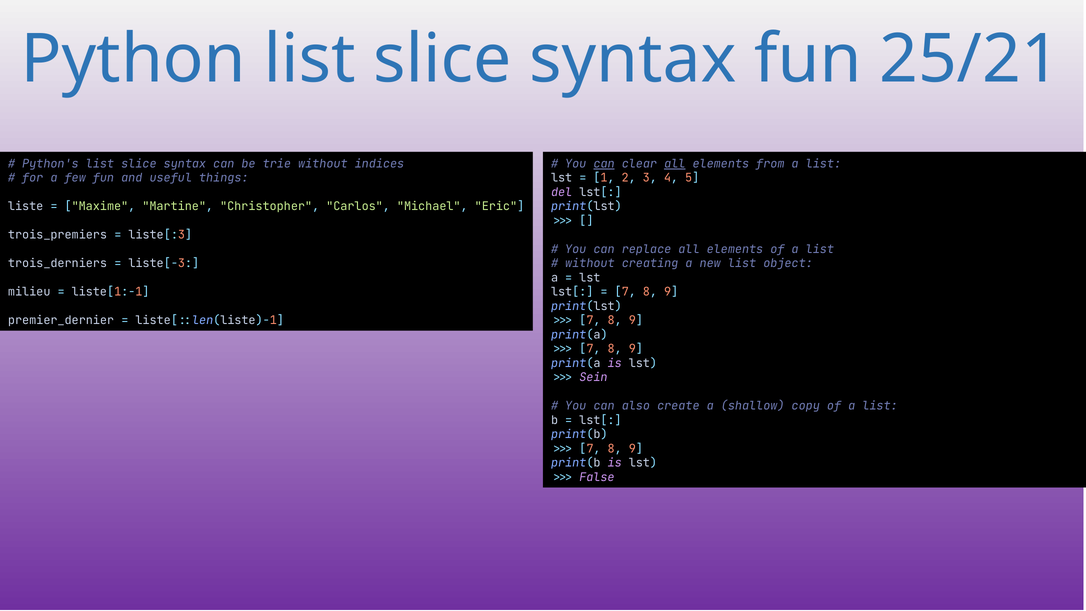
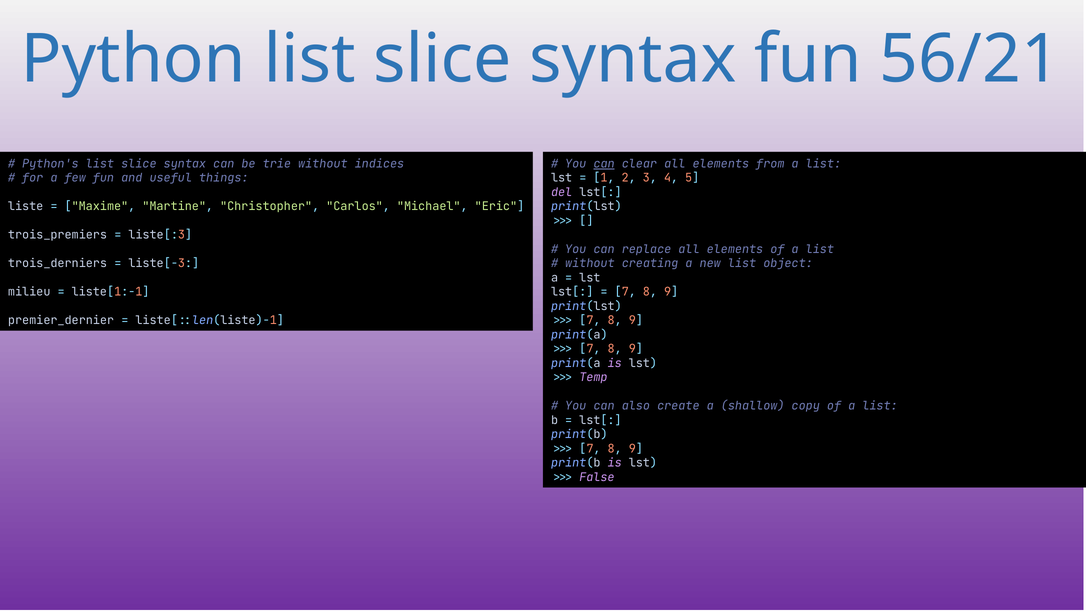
25/21: 25/21 -> 56/21
all at (675, 164) underline: present -> none
Sein: Sein -> Temp
